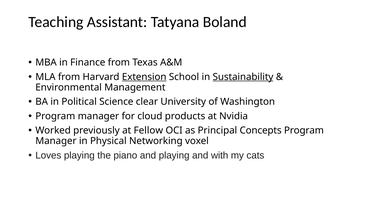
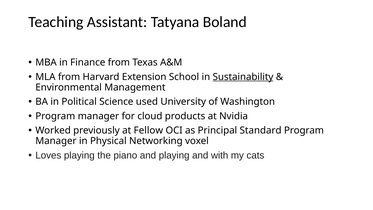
Extension underline: present -> none
clear: clear -> used
Concepts: Concepts -> Standard
